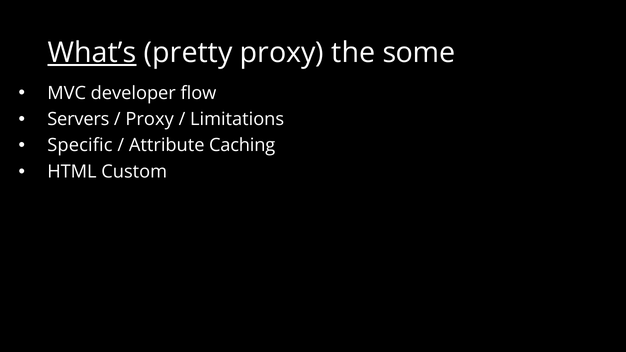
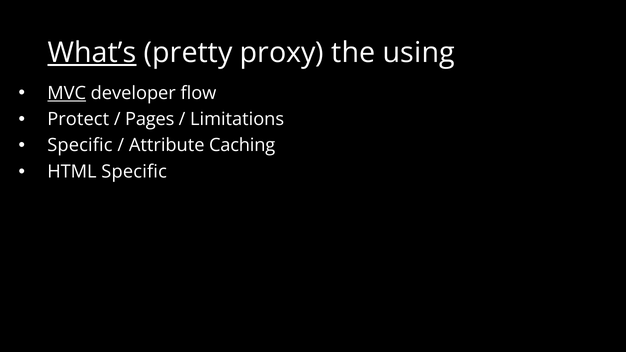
some: some -> using
MVC underline: none -> present
Servers: Servers -> Protect
Proxy at (150, 119): Proxy -> Pages
HTML Custom: Custom -> Specific
